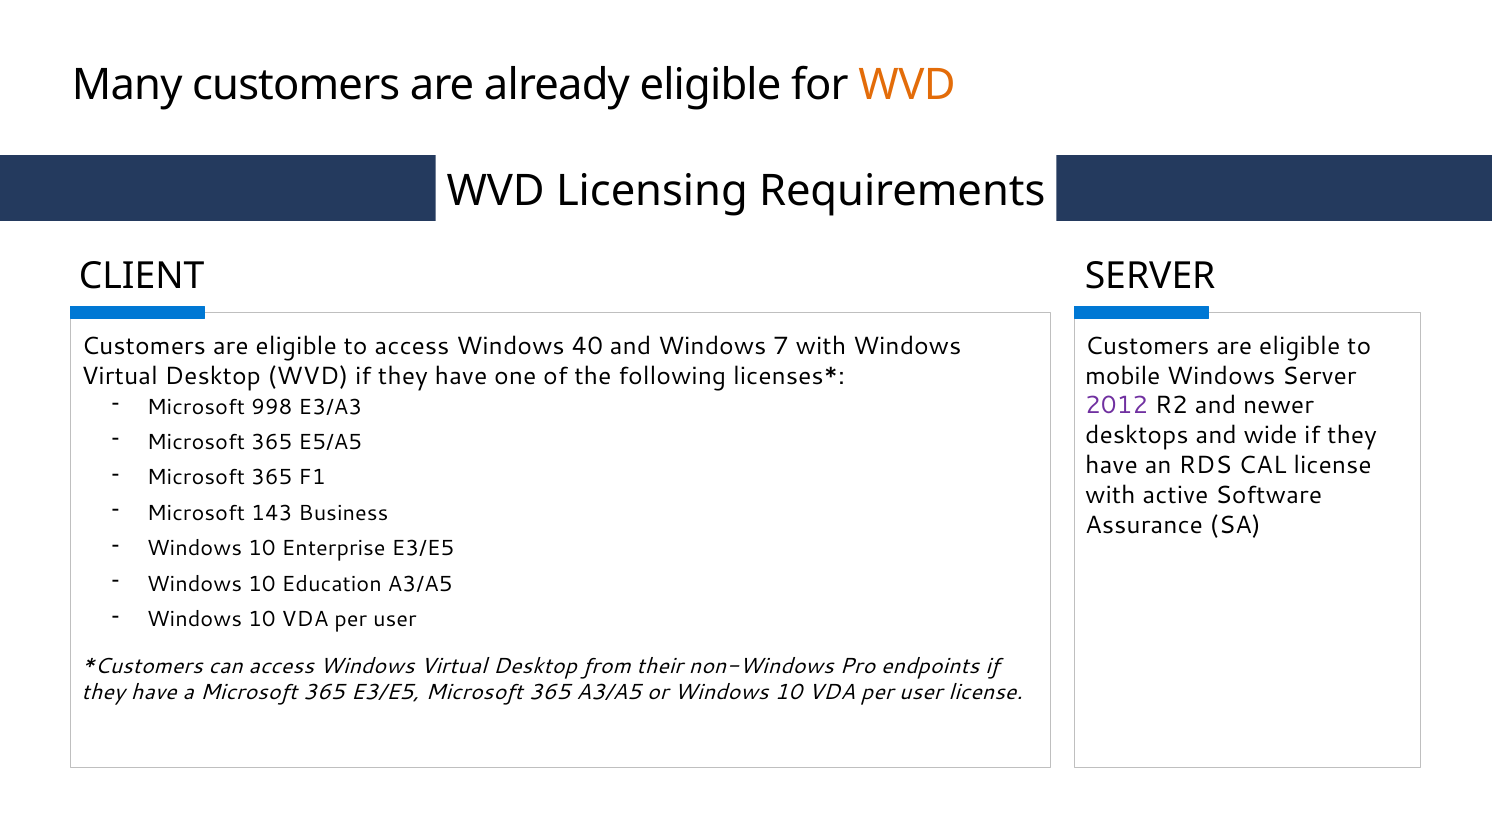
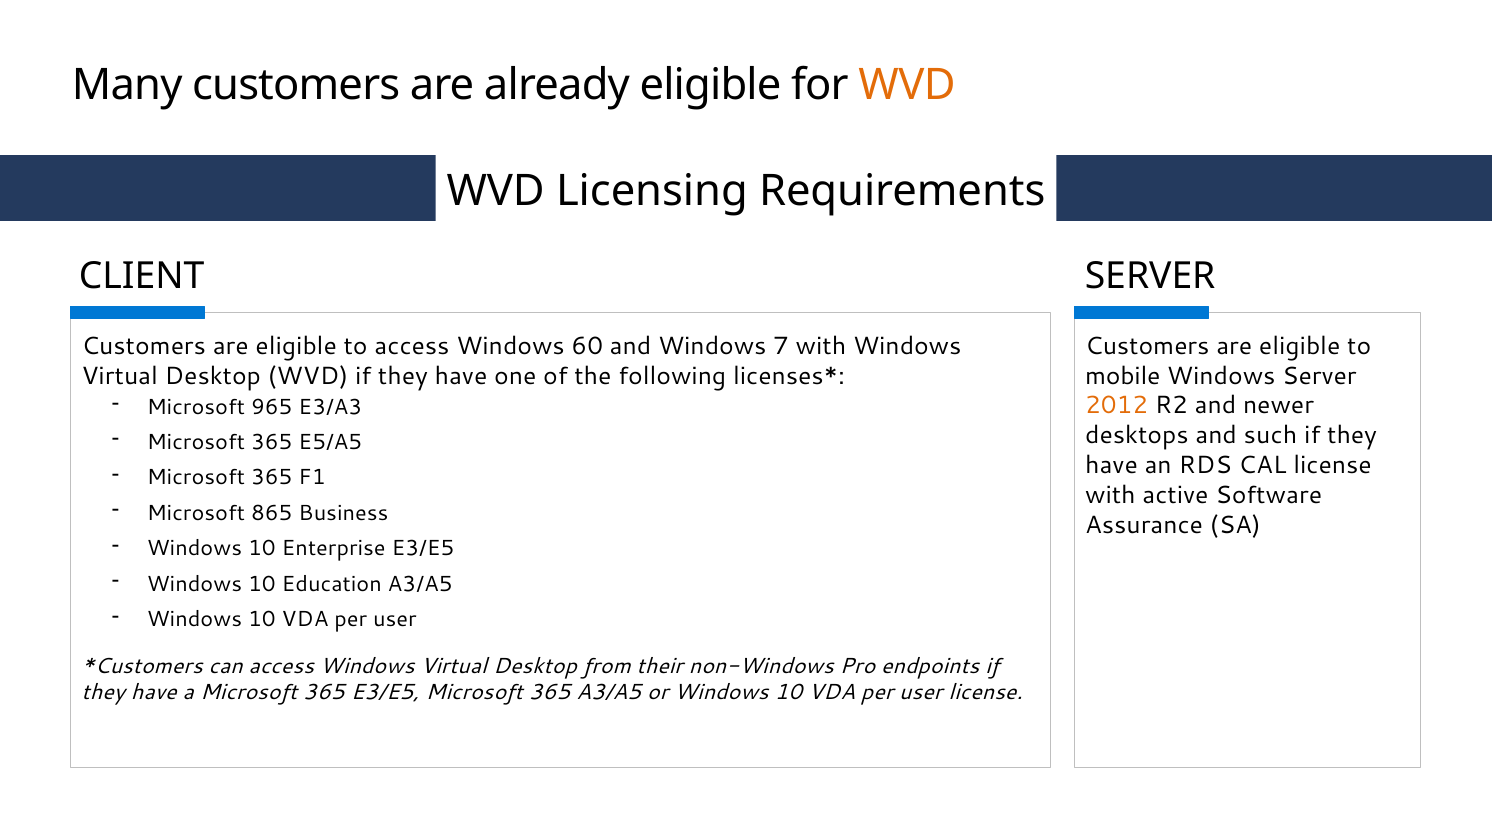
40: 40 -> 60
998: 998 -> 965
2012 colour: purple -> orange
wide: wide -> such
143: 143 -> 865
